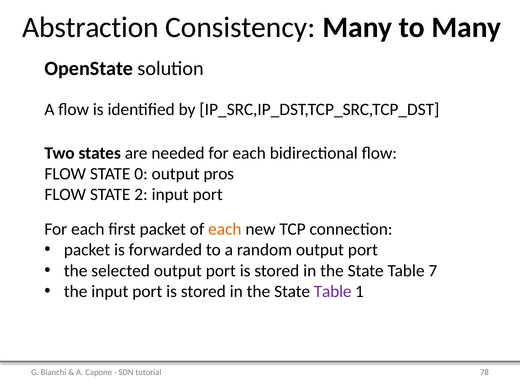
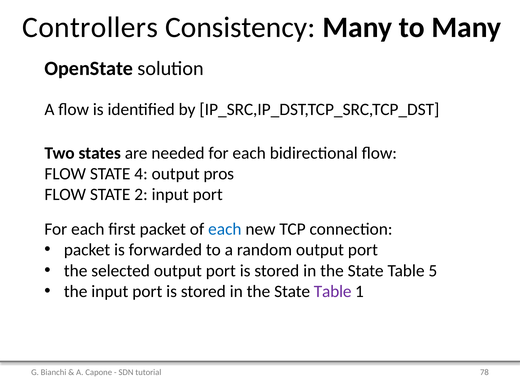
Abstraction: Abstraction -> Controllers
0: 0 -> 4
each at (225, 229) colour: orange -> blue
7: 7 -> 5
